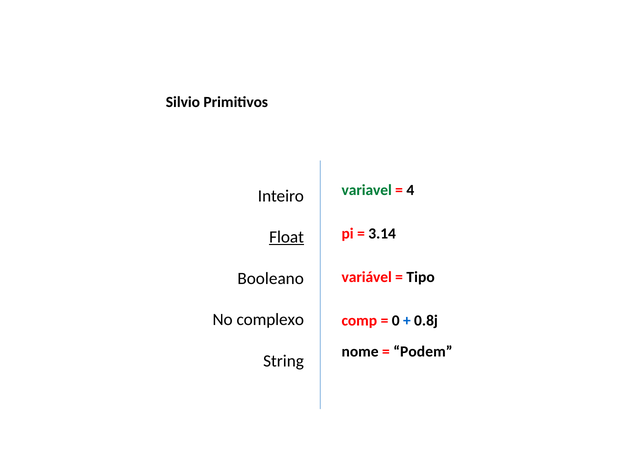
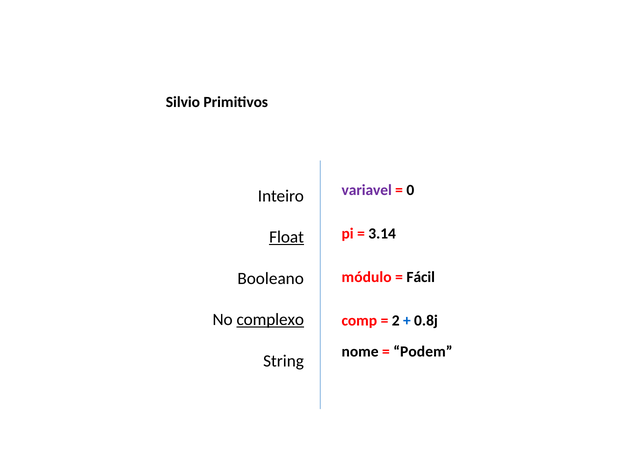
variavel colour: green -> purple
4: 4 -> 0
variável: variável -> módulo
Tipo: Tipo -> Fácil
complexo underline: none -> present
0: 0 -> 2
